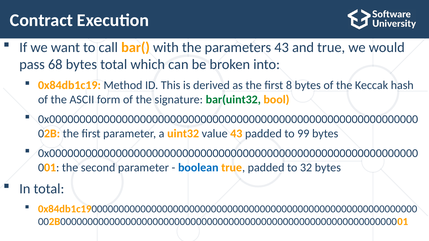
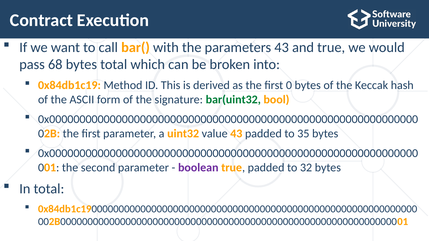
8: 8 -> 0
99: 99 -> 35
boolean colour: blue -> purple
